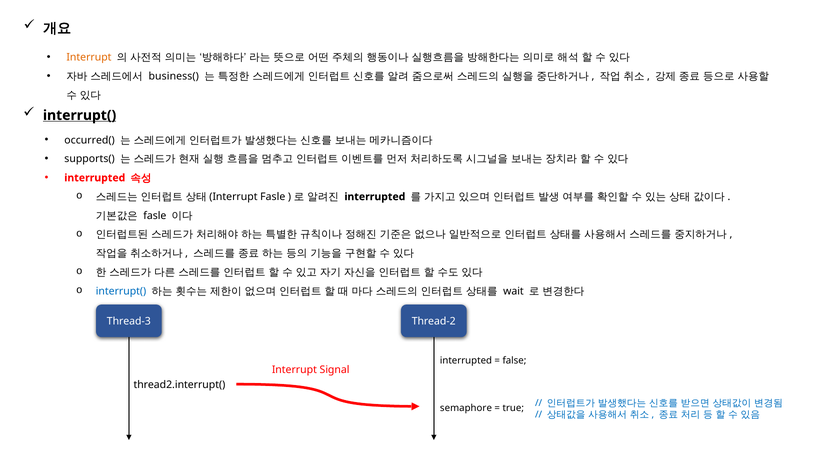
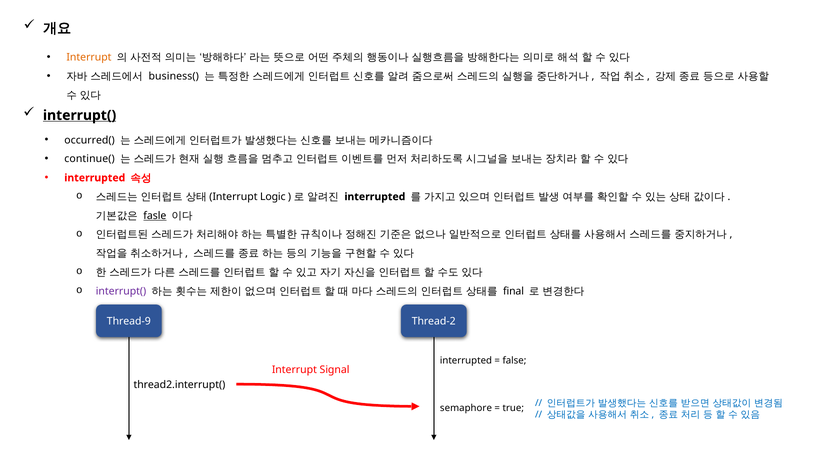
supports(: supports( -> continue(
Fasle at (273, 197): Fasle -> Logic
fasle at (155, 216) underline: none -> present
interrupt( at (121, 291) colour: blue -> purple
wait: wait -> final
Thread-3: Thread-3 -> Thread-9
